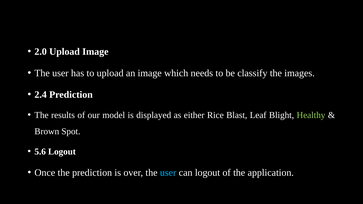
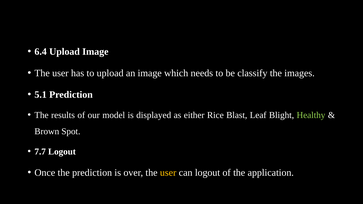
2.0: 2.0 -> 6.4
2.4: 2.4 -> 5.1
5.6: 5.6 -> 7.7
user at (168, 173) colour: light blue -> yellow
